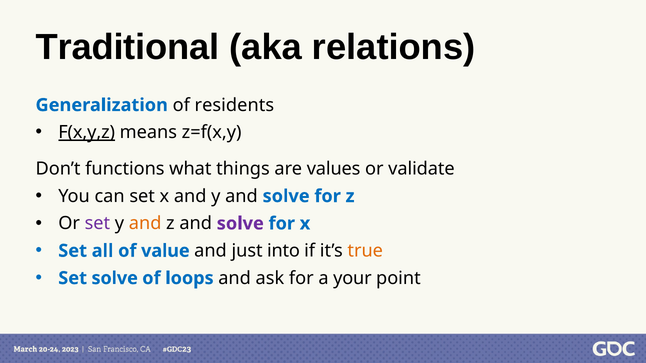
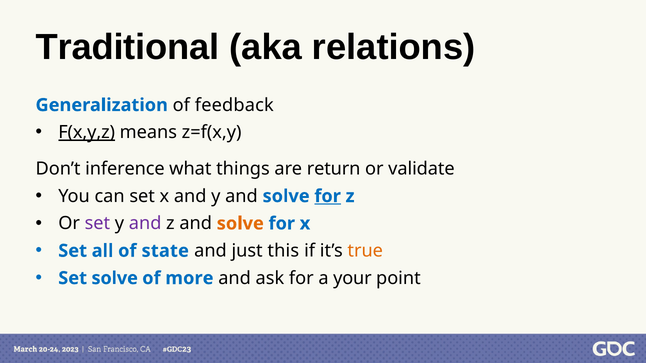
residents: residents -> feedback
functions: functions -> inference
values: values -> return
for at (328, 196) underline: none -> present
and at (145, 224) colour: orange -> purple
solve at (240, 224) colour: purple -> orange
value: value -> state
into: into -> this
loops: loops -> more
